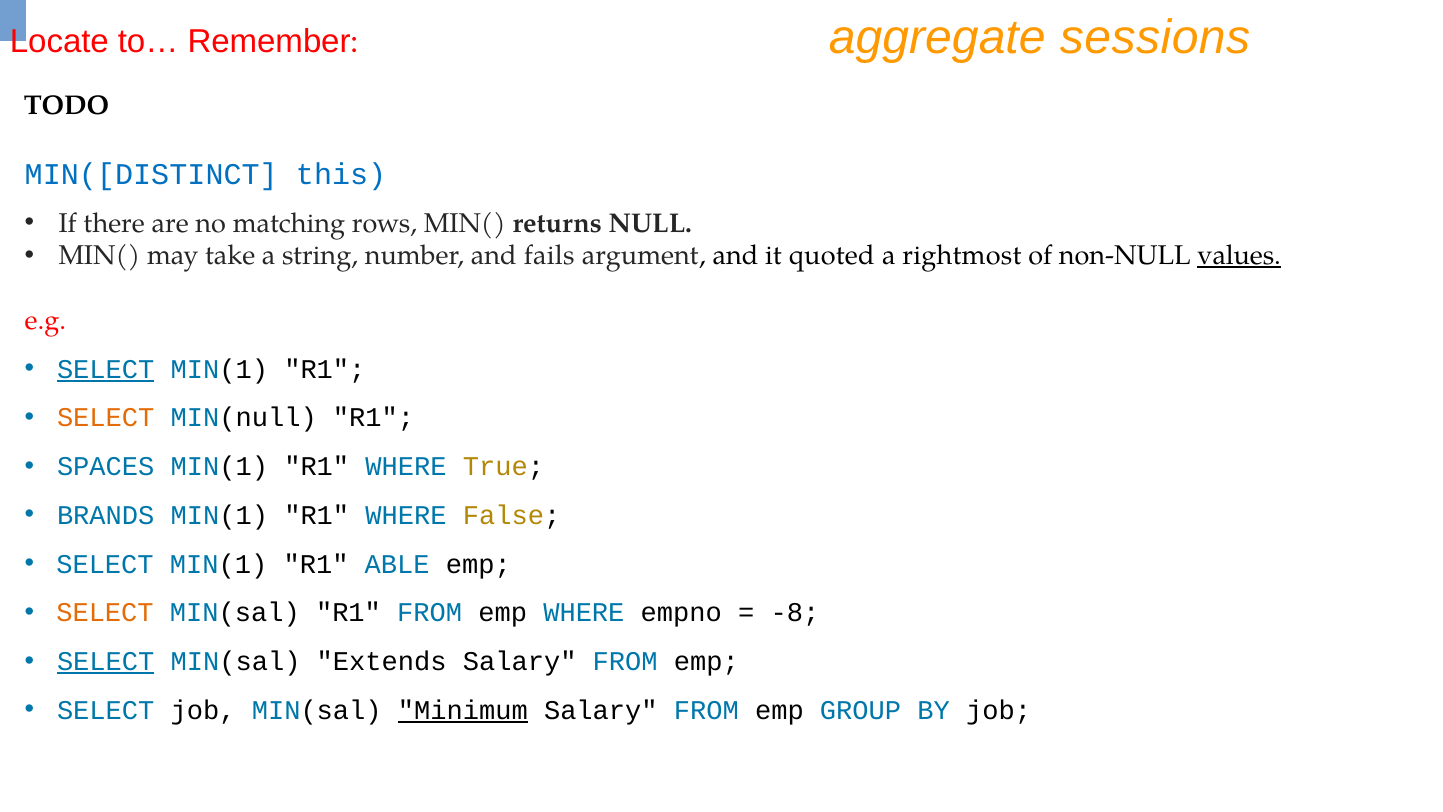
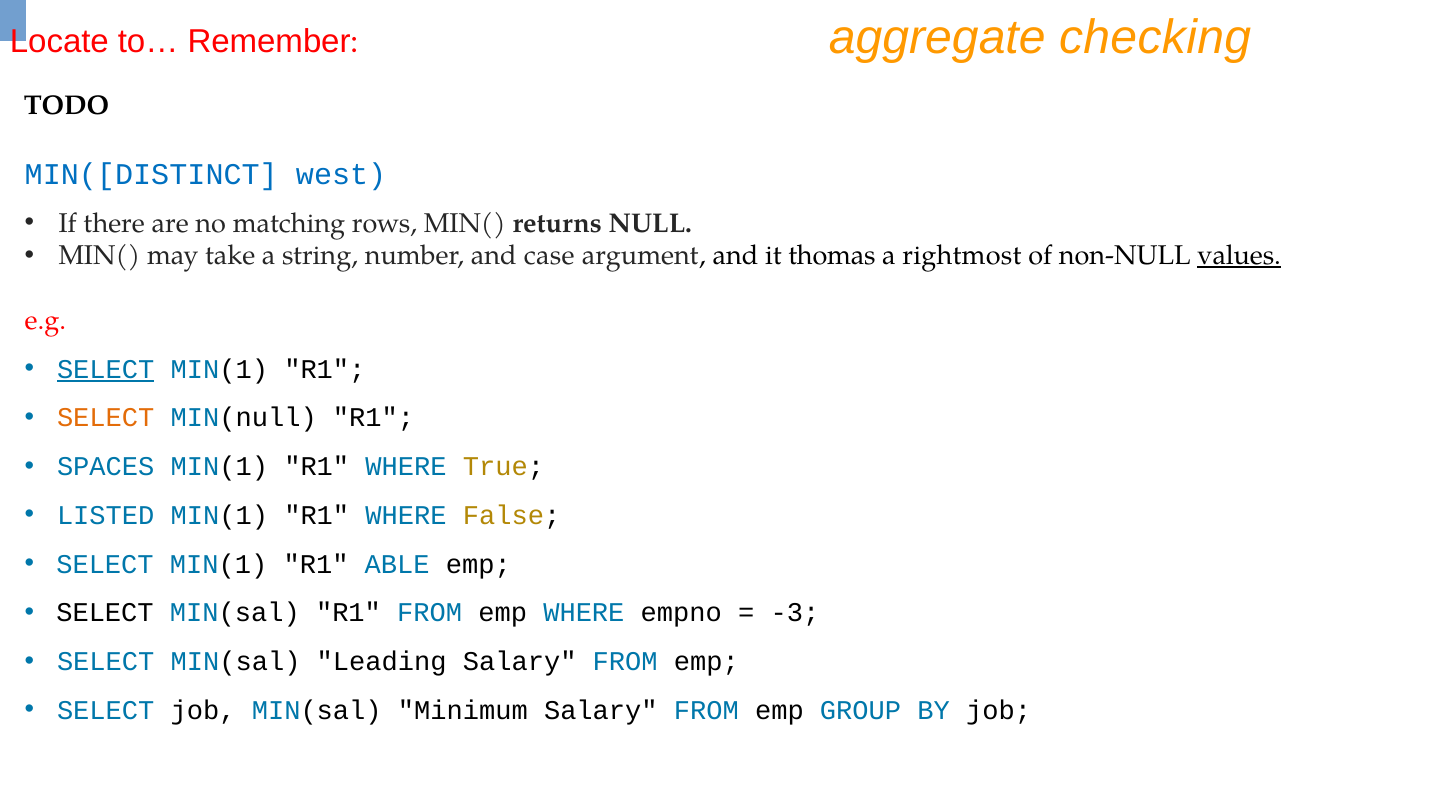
sessions: sessions -> checking
this: this -> west
fails: fails -> case
quoted: quoted -> thomas
BRANDS: BRANDS -> LISTED
SELECT at (105, 613) colour: orange -> black
-8: -8 -> -3
SELECT at (106, 661) underline: present -> none
Extends: Extends -> Leading
Minimum underline: present -> none
